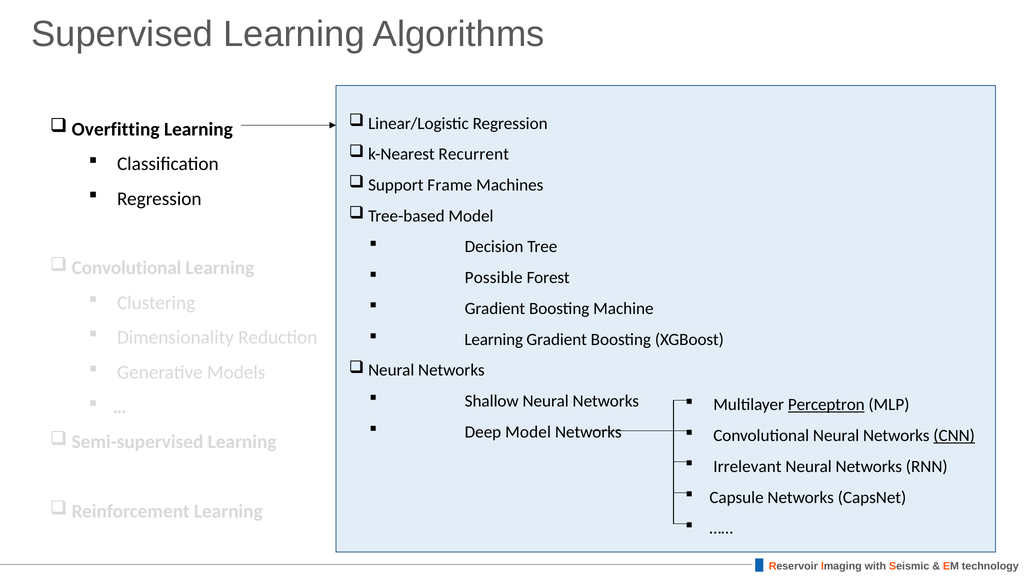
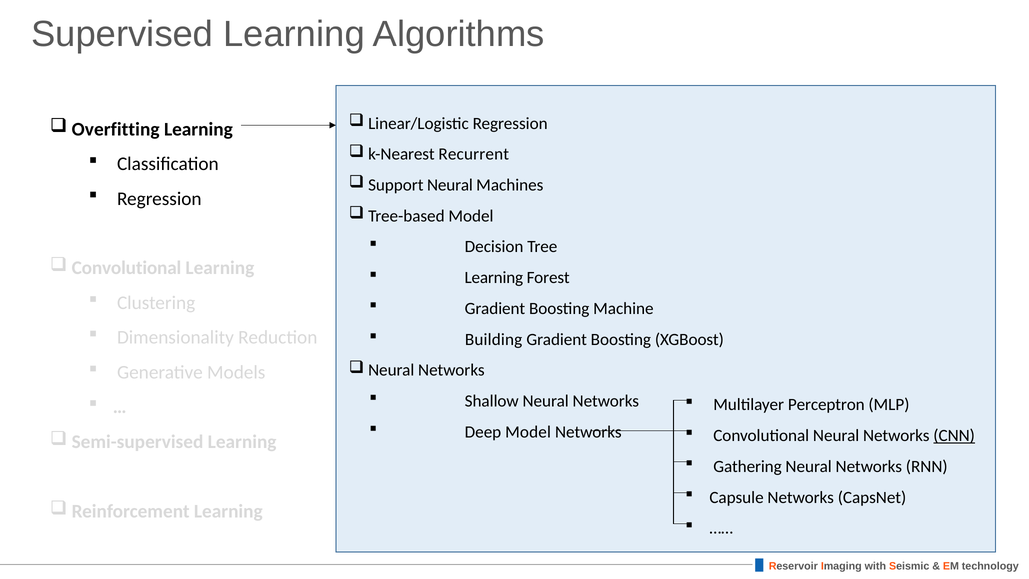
Support Frame: Frame -> Neural
Possible at (494, 278): Possible -> Learning
Learning at (494, 339): Learning -> Building
Perceptron underline: present -> none
Irrelevant: Irrelevant -> Gathering
